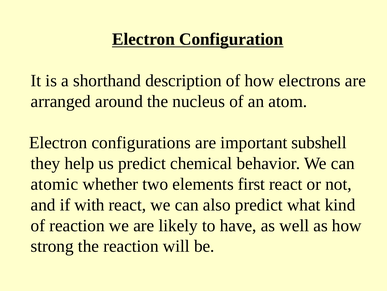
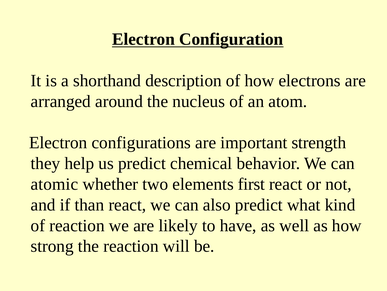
subshell: subshell -> strength
with: with -> than
